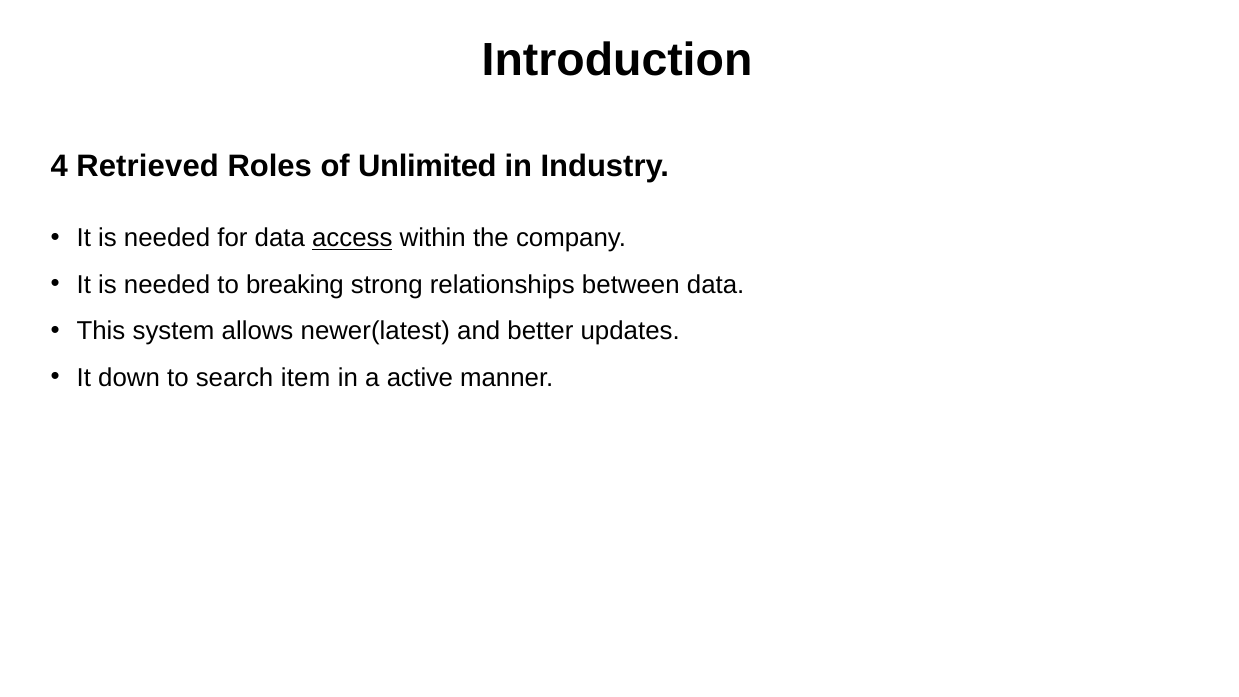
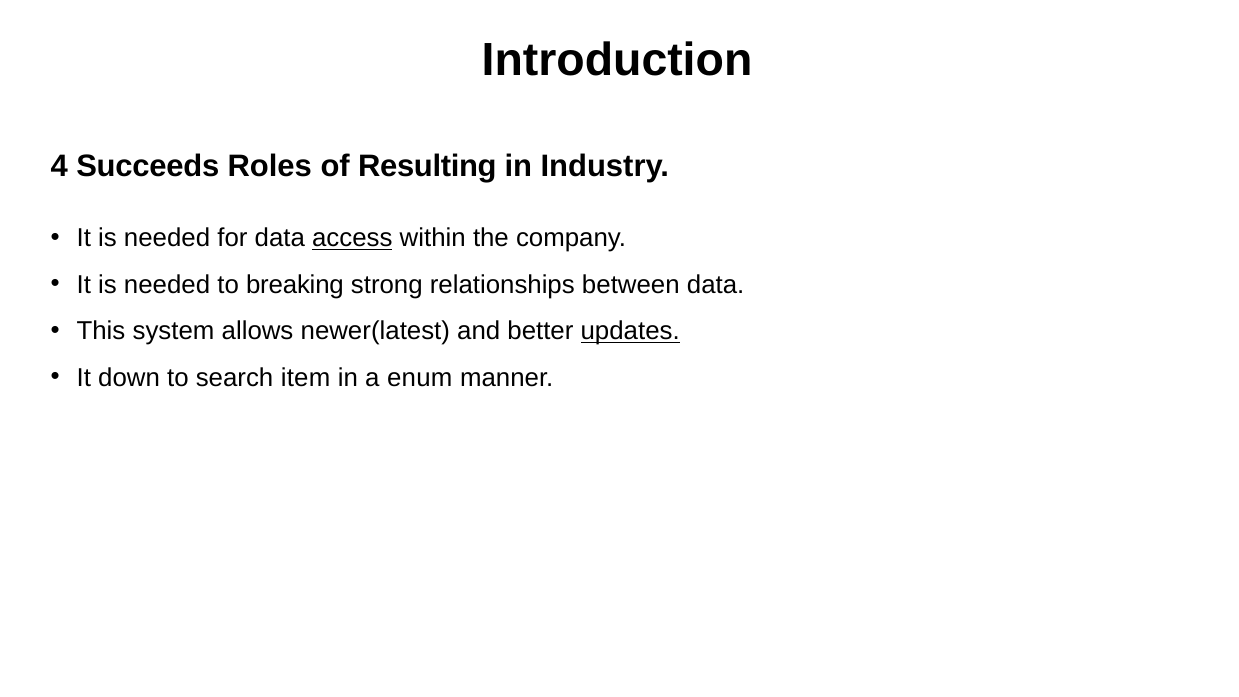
Retrieved: Retrieved -> Succeeds
Unlimited: Unlimited -> Resulting
updates underline: none -> present
active: active -> enum
